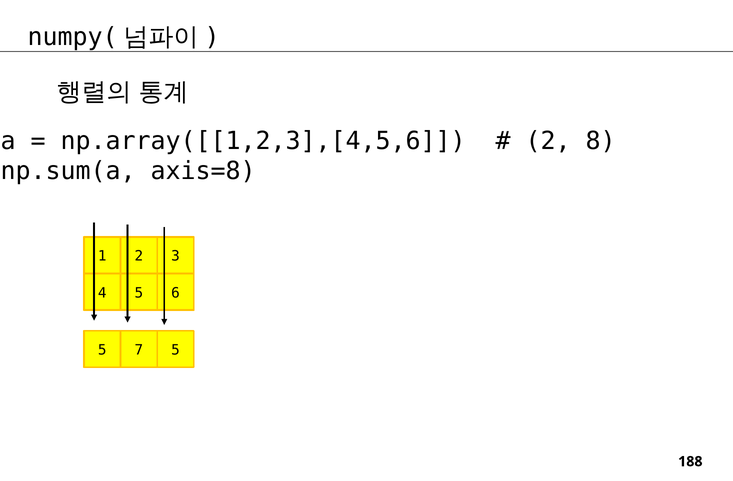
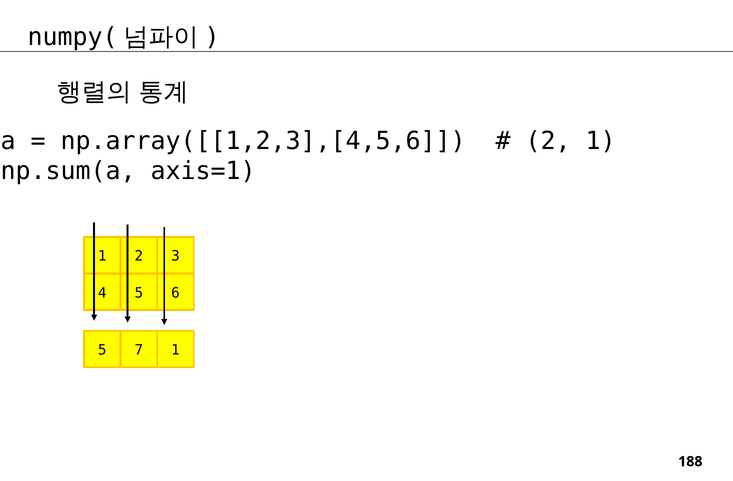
2 8: 8 -> 1
axis=8: axis=8 -> axis=1
7 5: 5 -> 1
